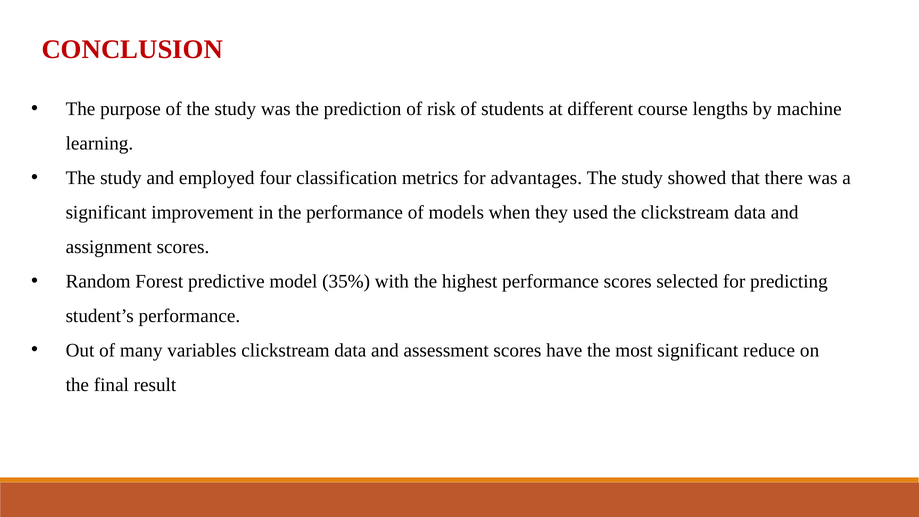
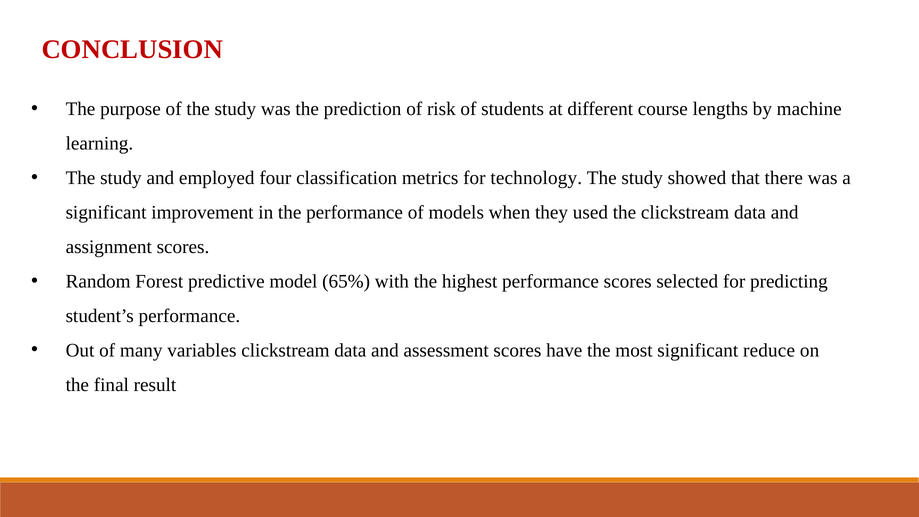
advantages: advantages -> technology
35%: 35% -> 65%
